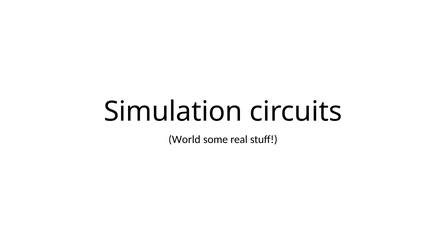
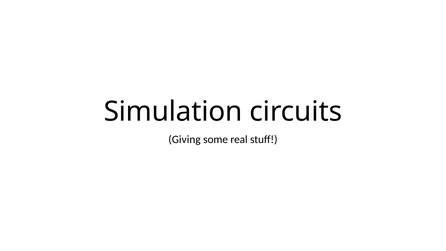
World: World -> Giving
